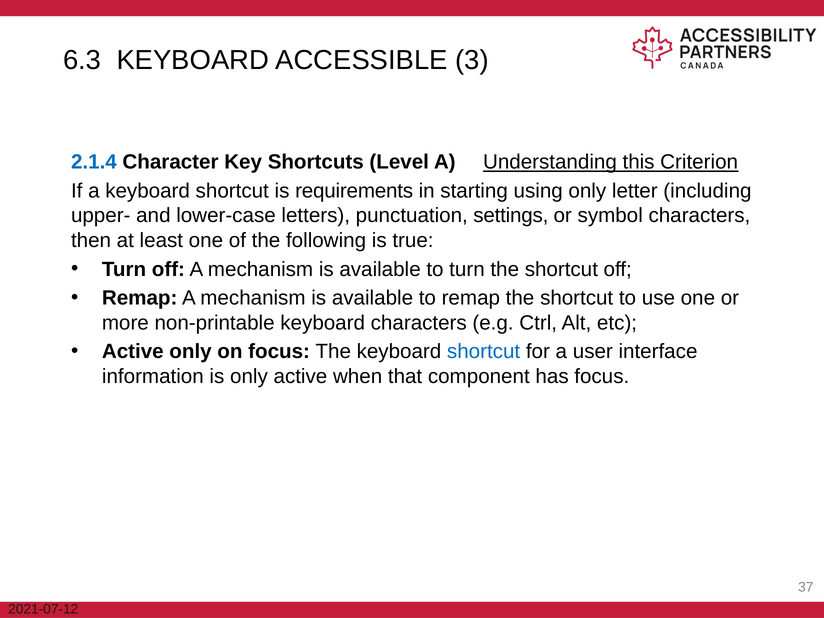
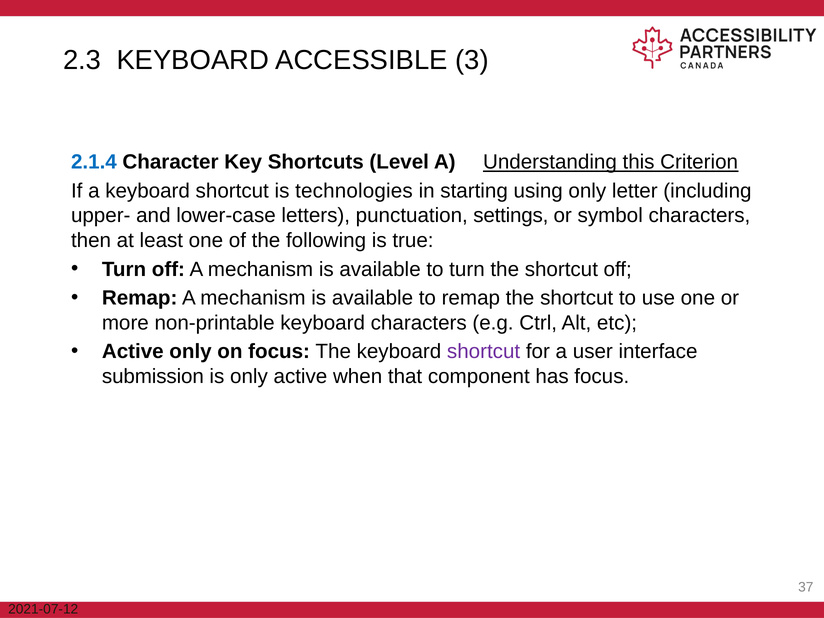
6.3: 6.3 -> 2.3
requirements: requirements -> technologies
shortcut at (484, 352) colour: blue -> purple
information: information -> submission
